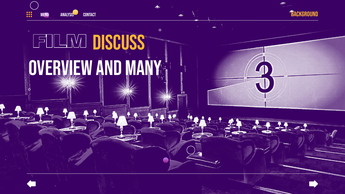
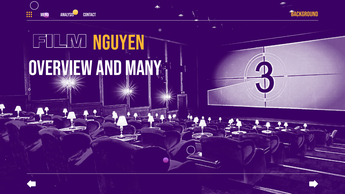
discuss: discuss -> nguyen
